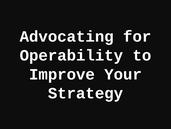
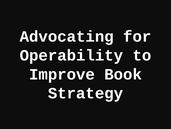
Your: Your -> Book
